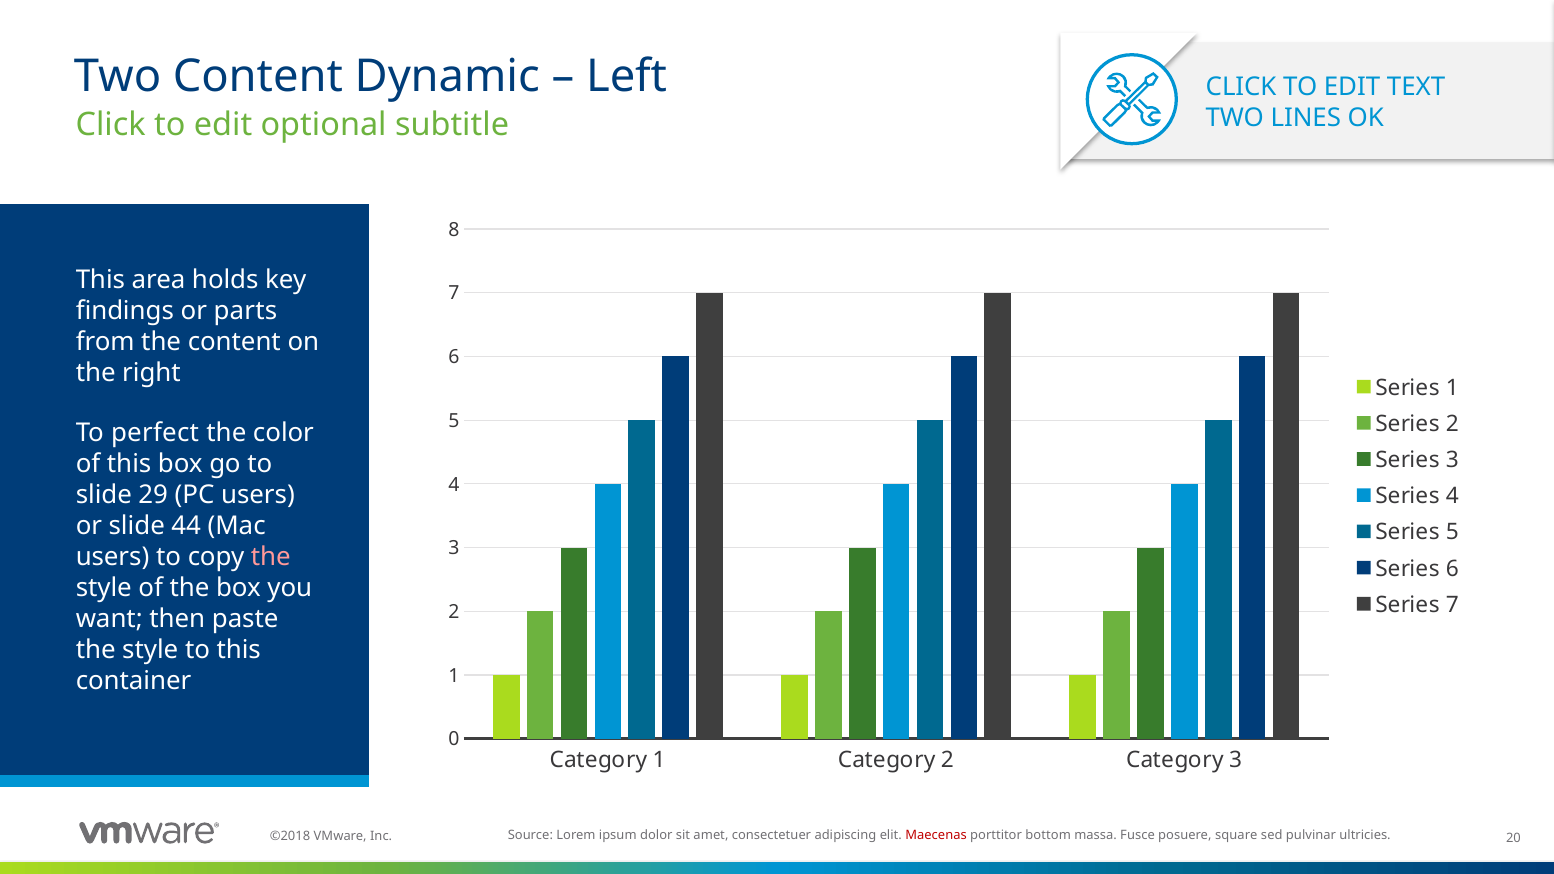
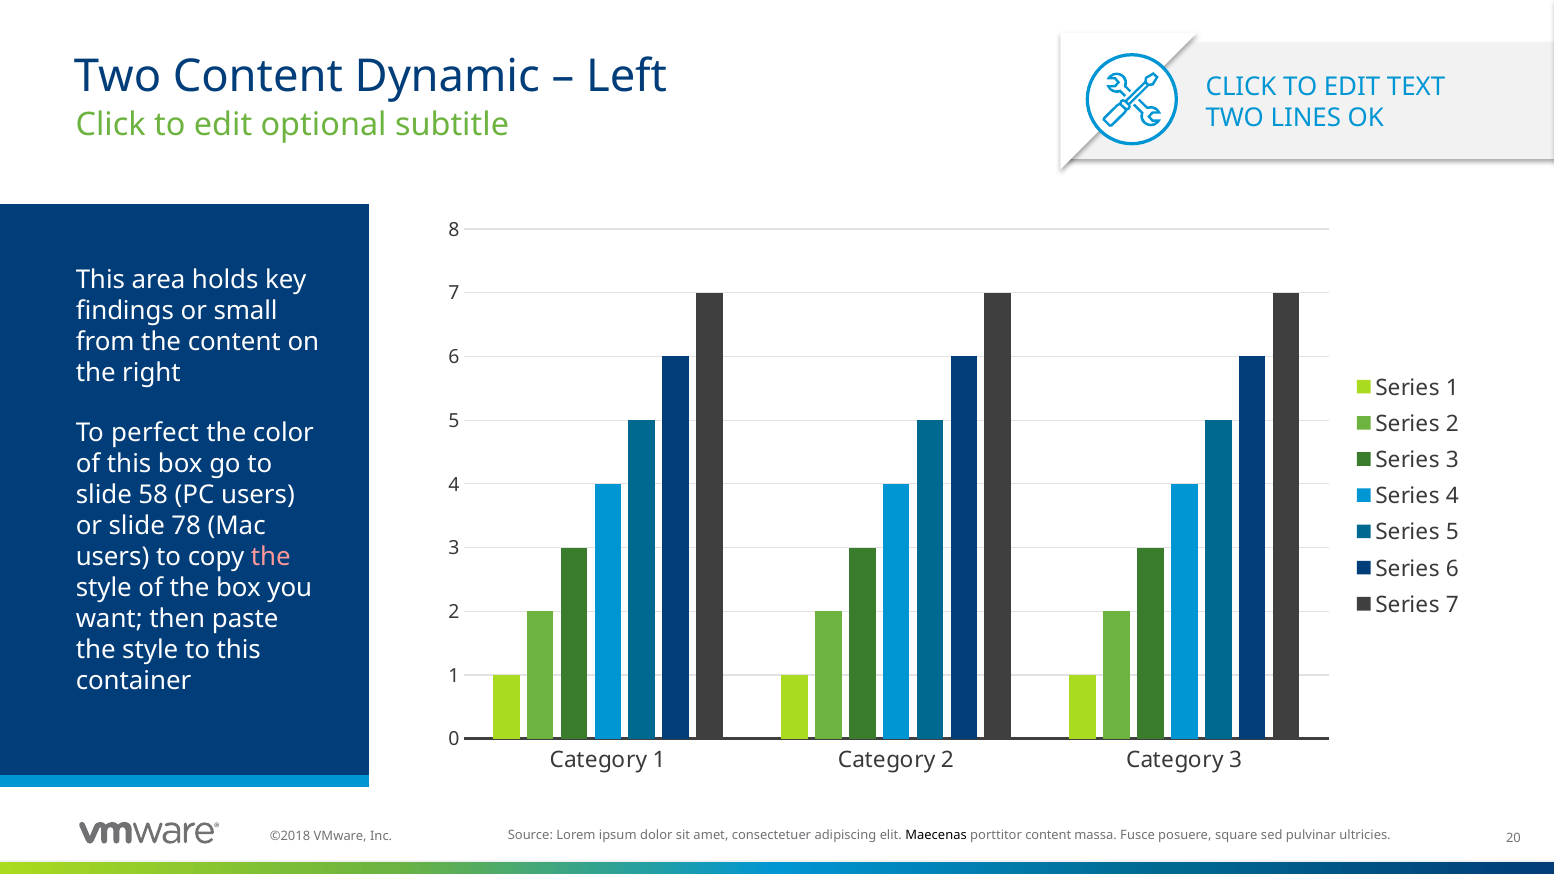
parts: parts -> small
29: 29 -> 58
44: 44 -> 78
Maecenas colour: red -> black
porttitor bottom: bottom -> content
